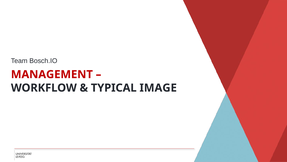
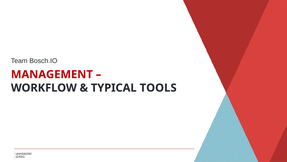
IMAGE: IMAGE -> TOOLS
